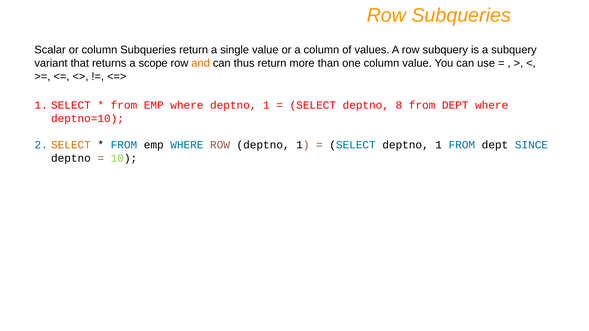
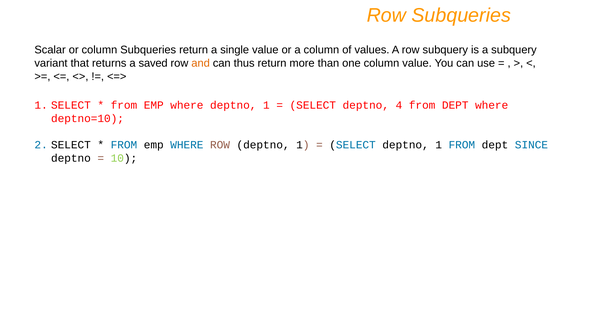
scope: scope -> saved
8: 8 -> 4
SELECT at (71, 145) colour: orange -> black
